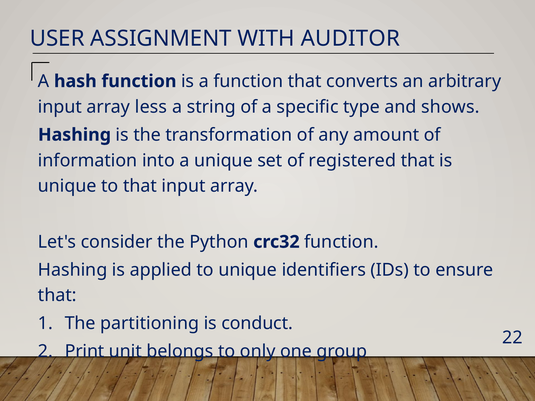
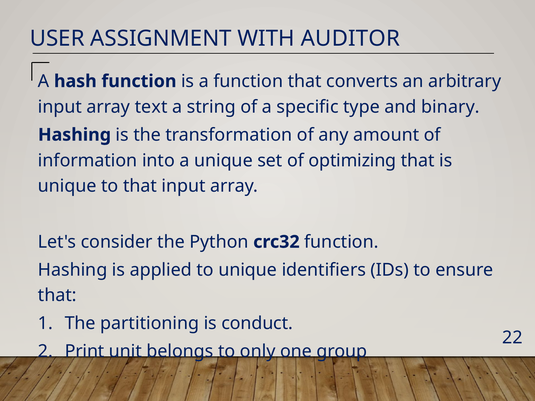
less: less -> text
shows: shows -> binary
registered: registered -> optimizing
